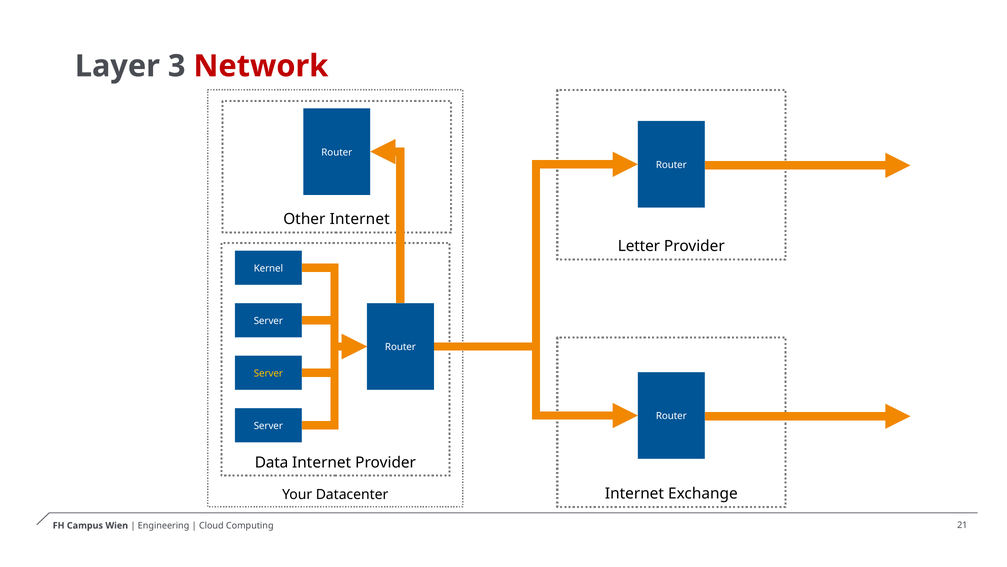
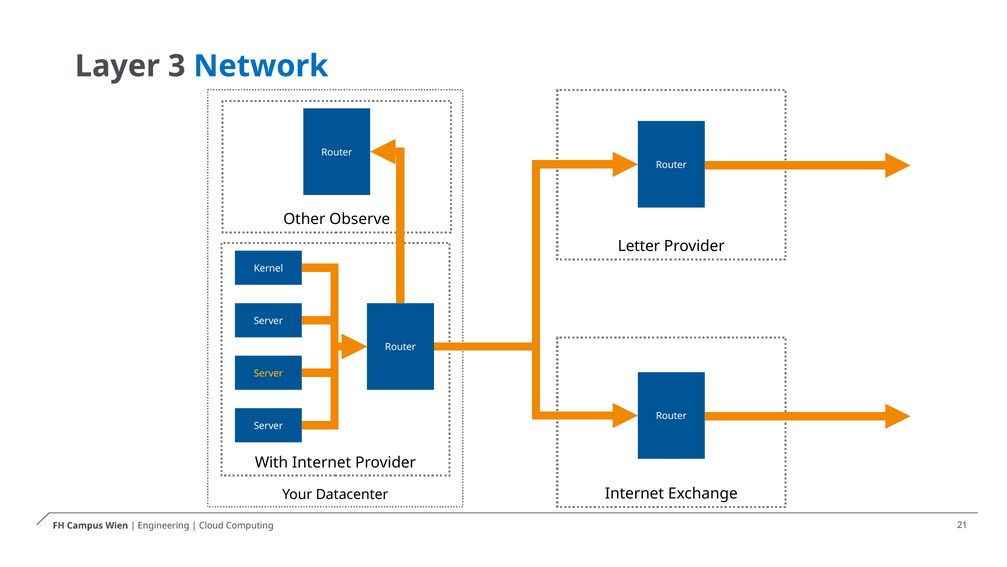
Network colour: red -> blue
Other Internet: Internet -> Observe
Data: Data -> With
